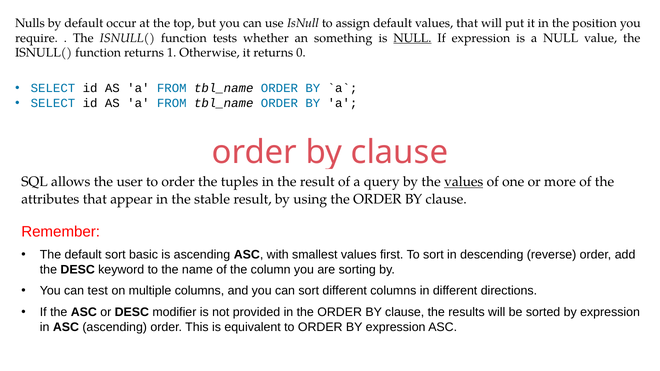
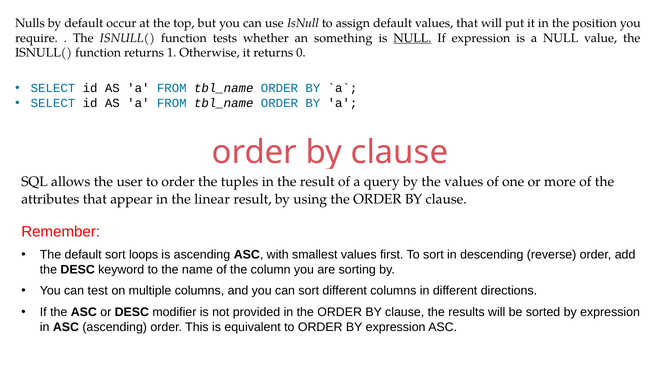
values at (464, 182) underline: present -> none
stable: stable -> linear
basic: basic -> loops
